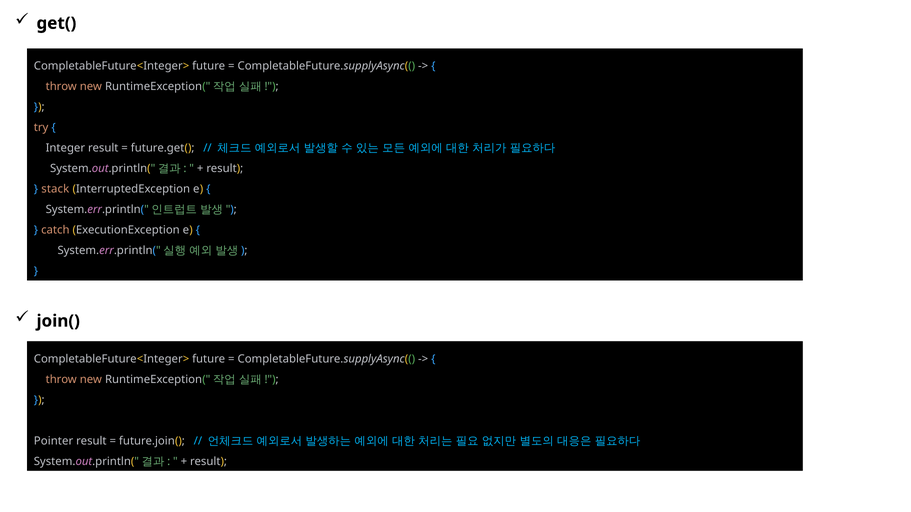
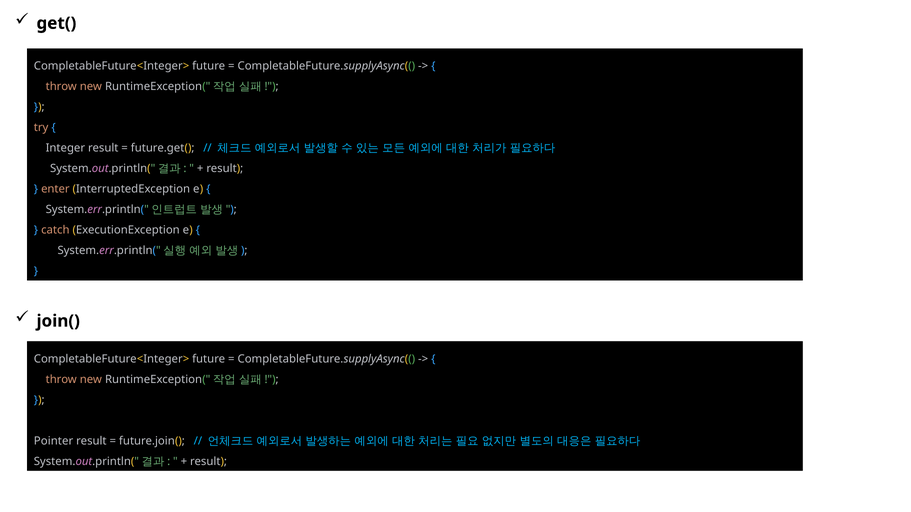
stack: stack -> enter
